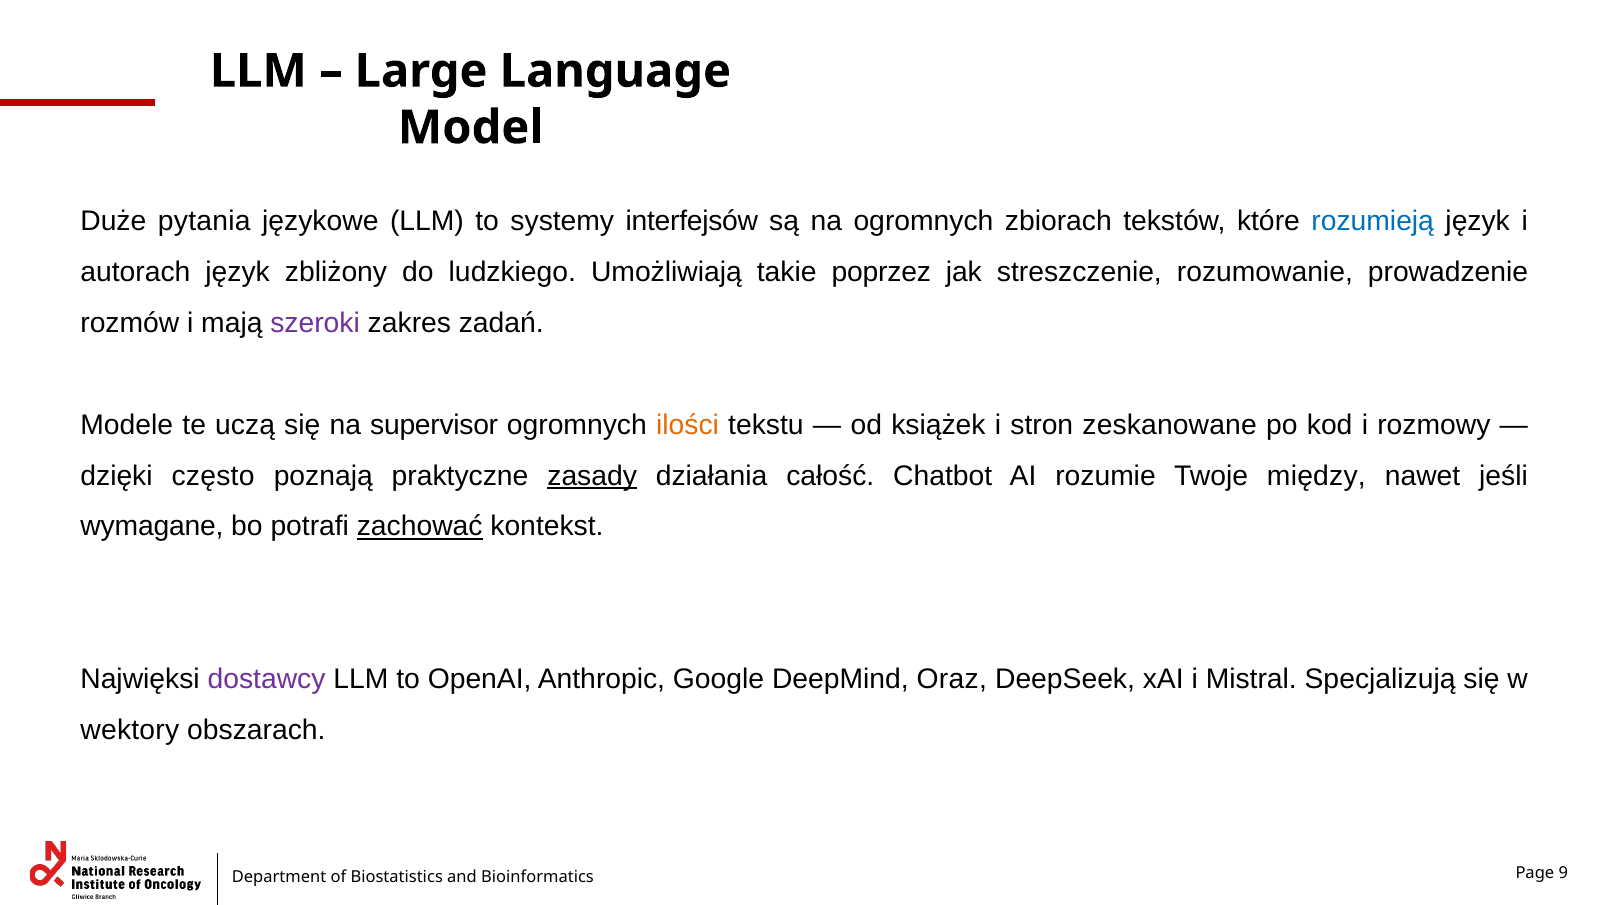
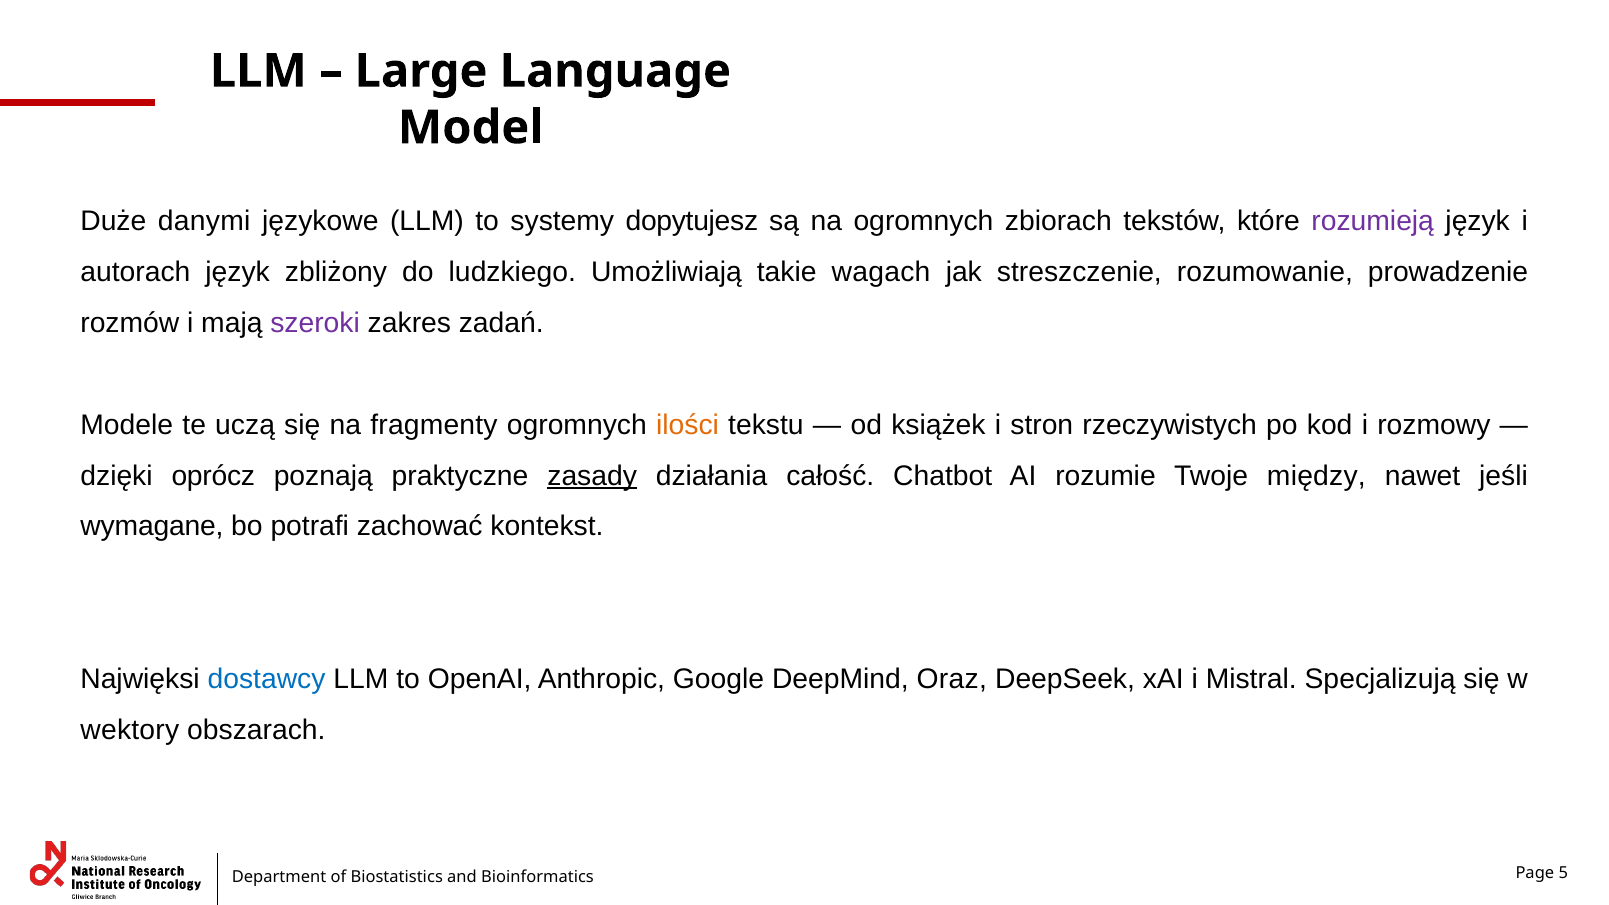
pytania: pytania -> danymi
interfejsów: interfejsów -> dopytujesz
rozumieją colour: blue -> purple
poprzez: poprzez -> wagach
supervisor: supervisor -> fragmenty
zeskanowane: zeskanowane -> rzeczywistych
często: często -> oprócz
zachować underline: present -> none
dostawcy colour: purple -> blue
9: 9 -> 5
